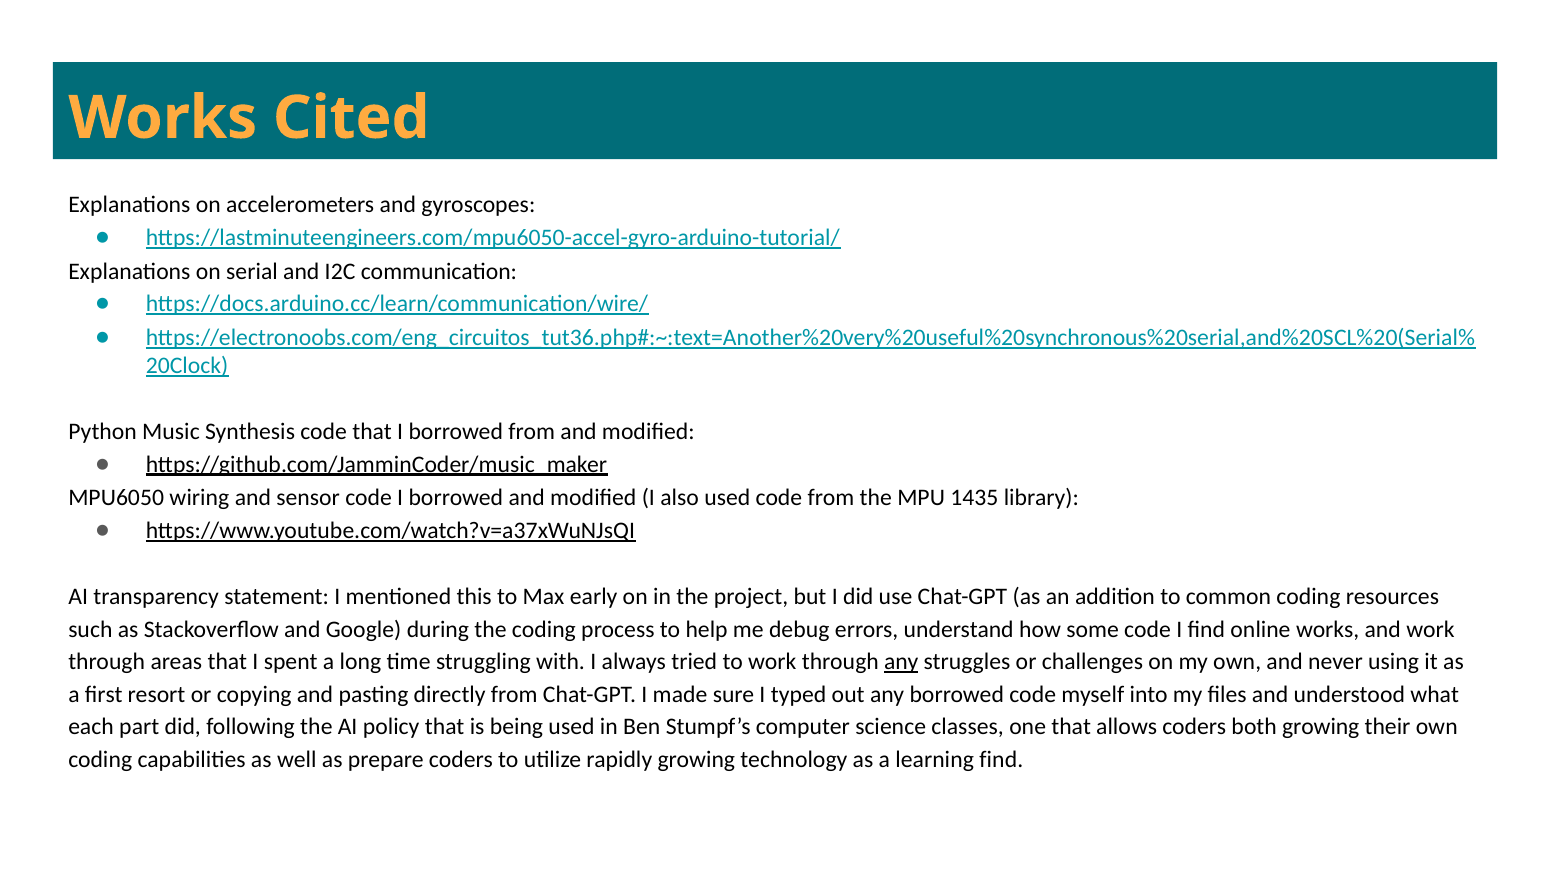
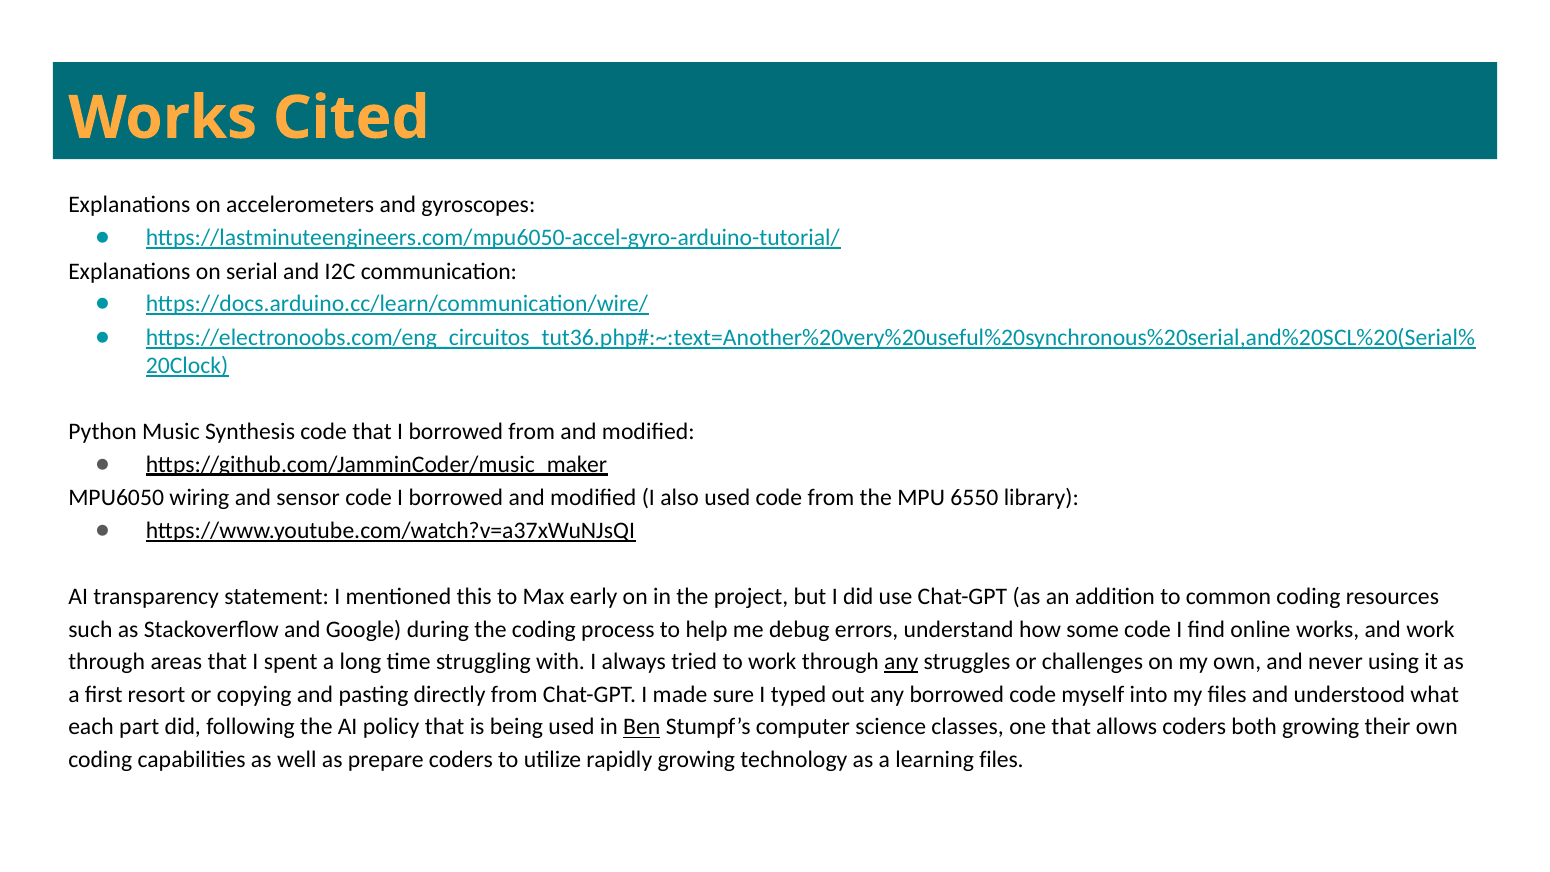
1435: 1435 -> 6550
Ben underline: none -> present
learning find: find -> files
